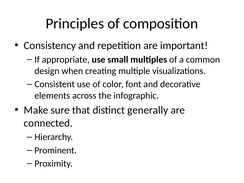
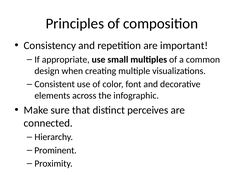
generally: generally -> perceives
